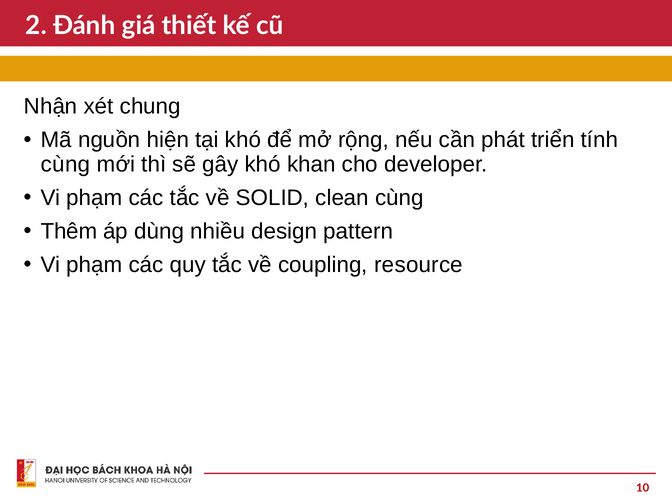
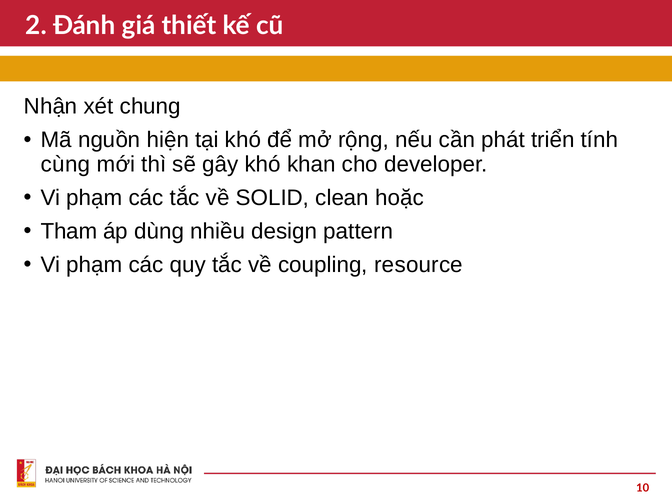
clean cùng: cùng -> hoặc
Thêm: Thêm -> Tham
